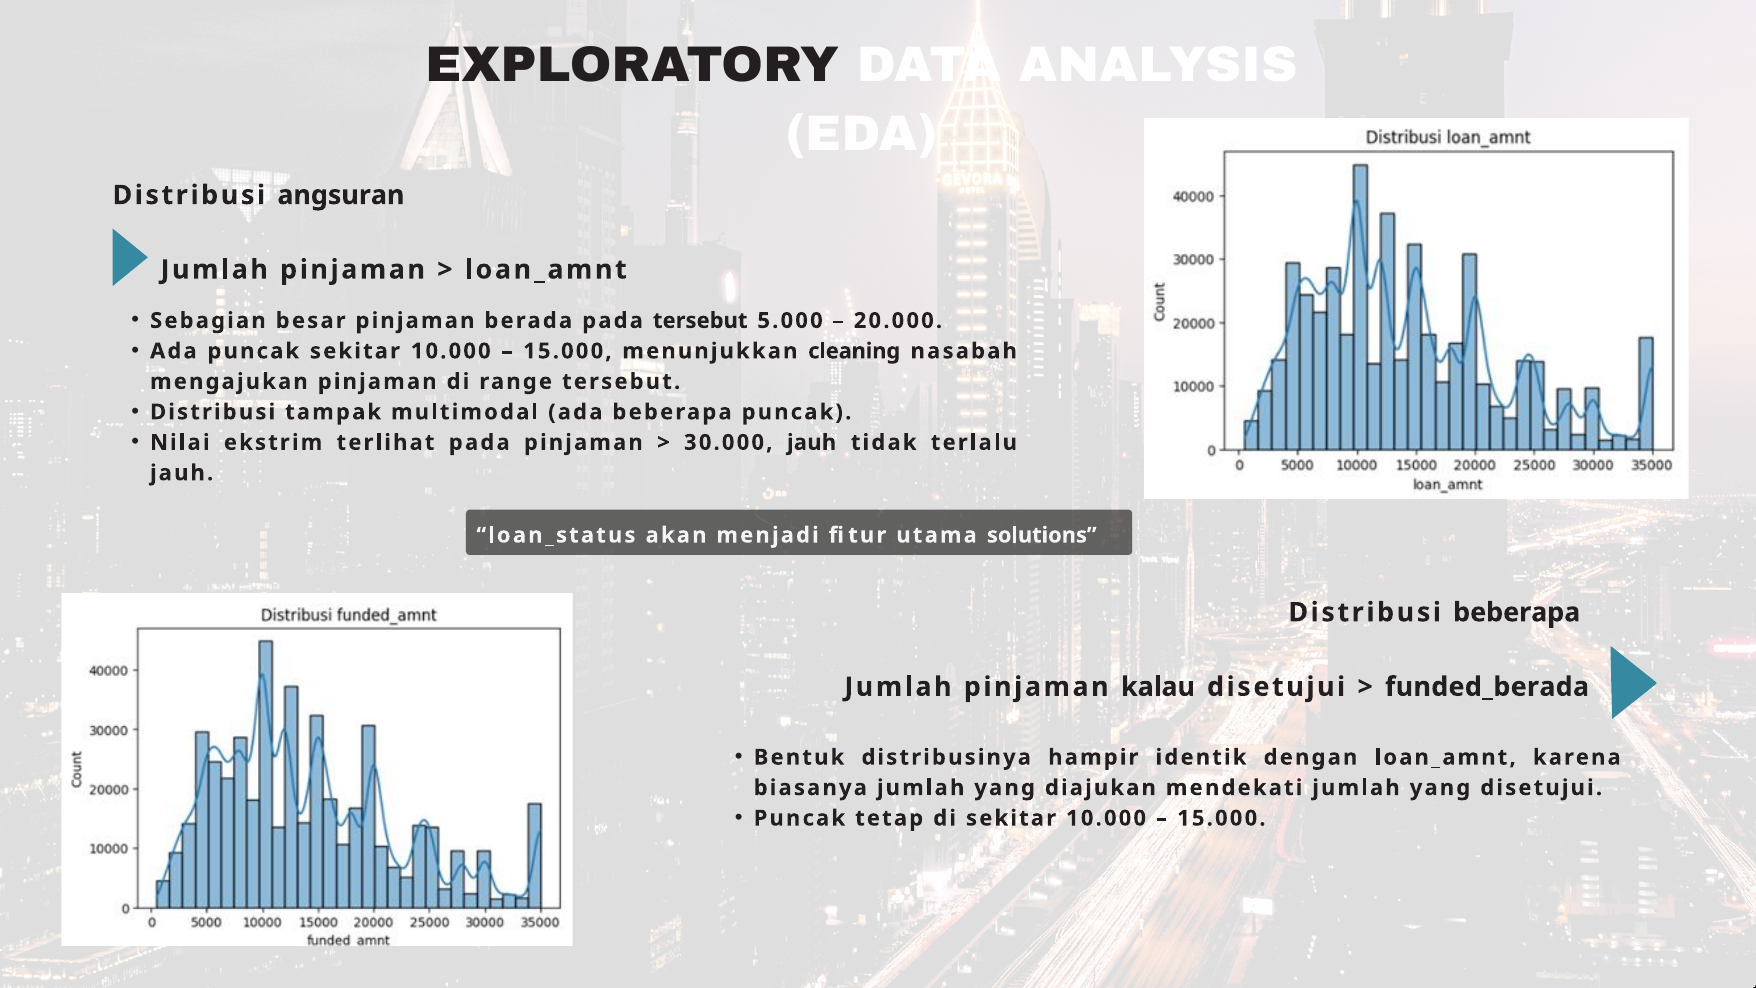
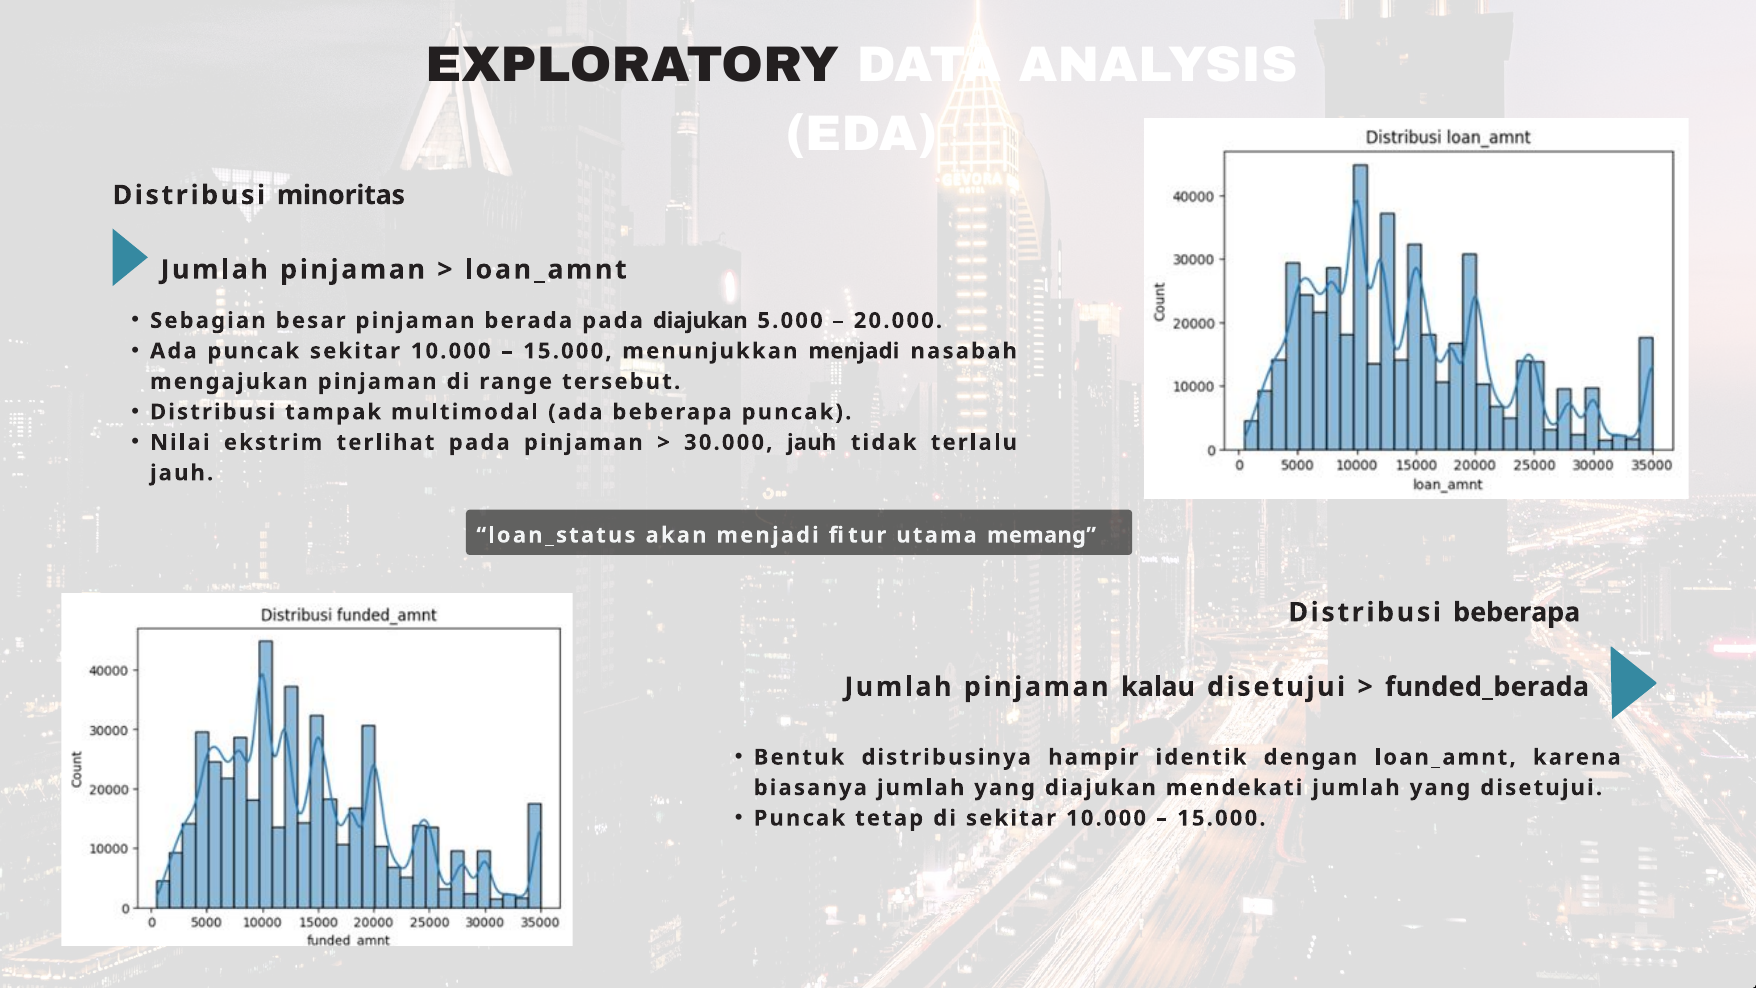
angsuran: angsuran -> minoritas
pada tersebut: tersebut -> diajukan
menunjukkan cleaning: cleaning -> menjadi
solutions: solutions -> memang
